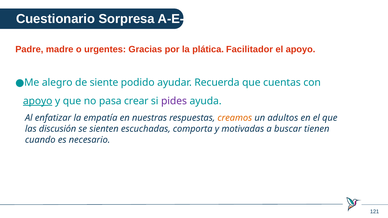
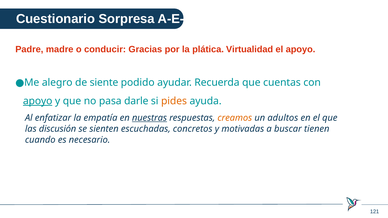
urgentes: urgentes -> conducir
Facilitador: Facilitador -> Virtualidad
crear: crear -> darle
pides colour: purple -> orange
nuestras underline: none -> present
comporta: comporta -> concretos
